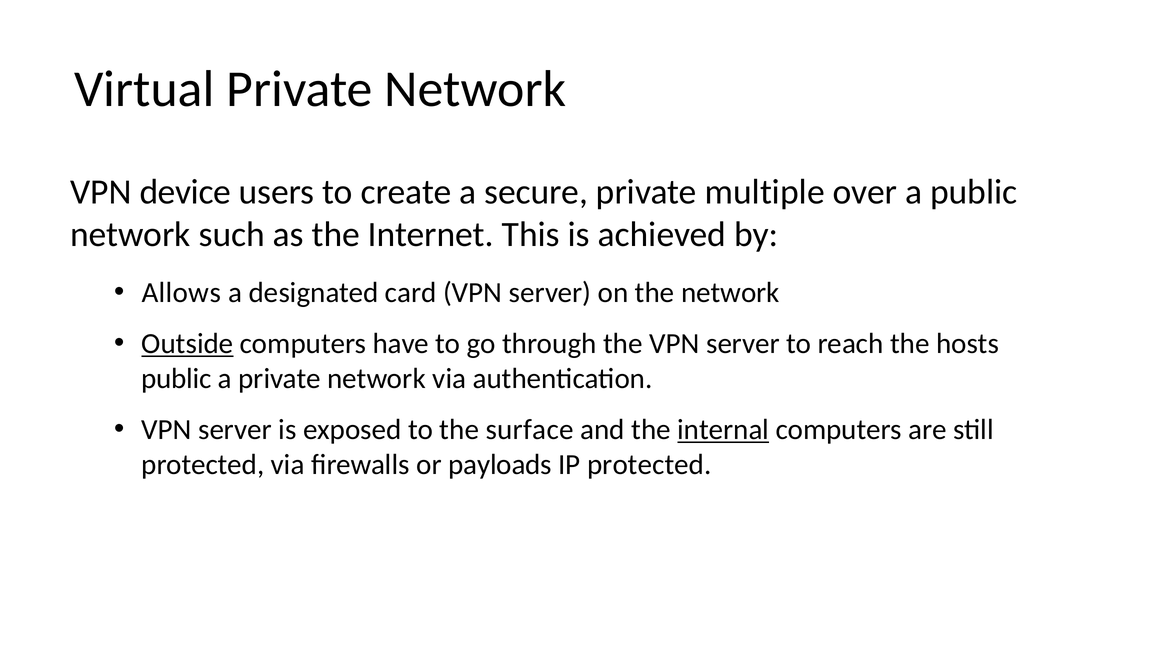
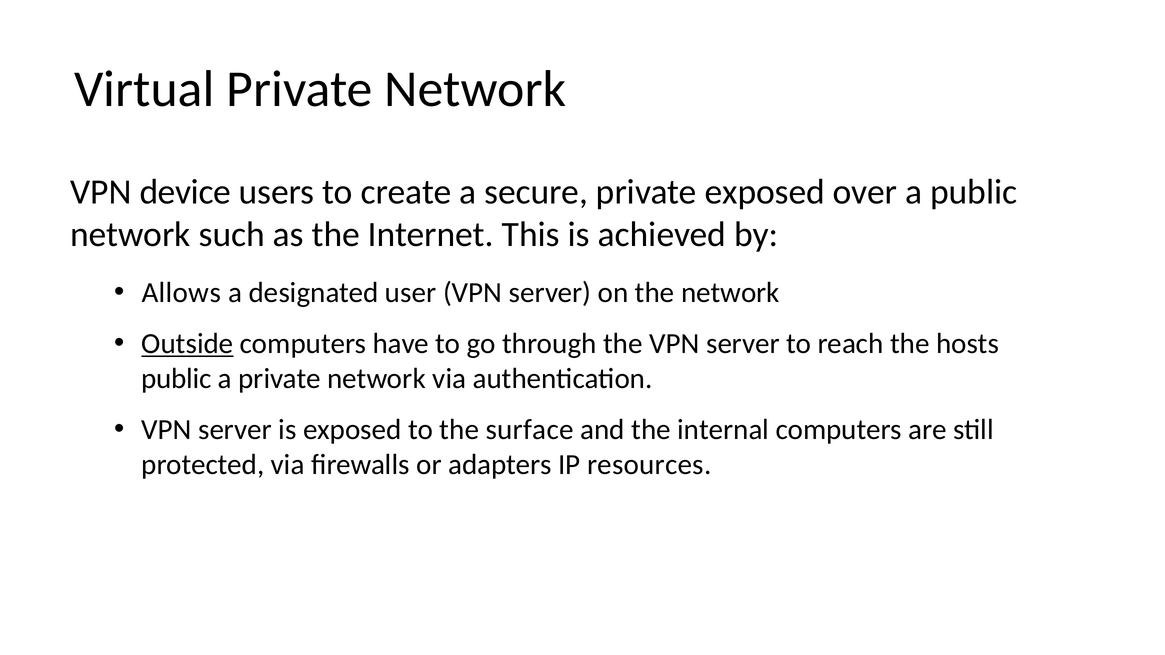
private multiple: multiple -> exposed
card: card -> user
internal underline: present -> none
payloads: payloads -> adapters
IP protected: protected -> resources
